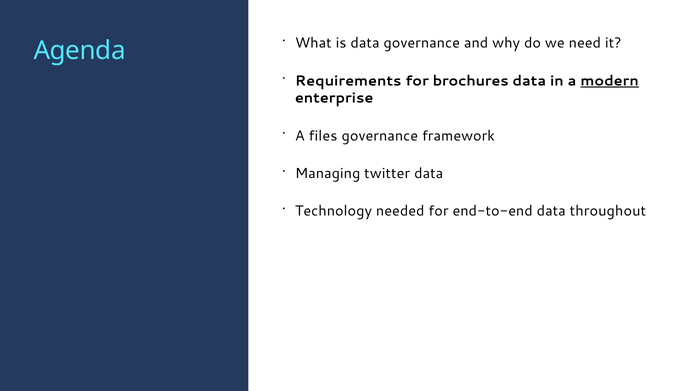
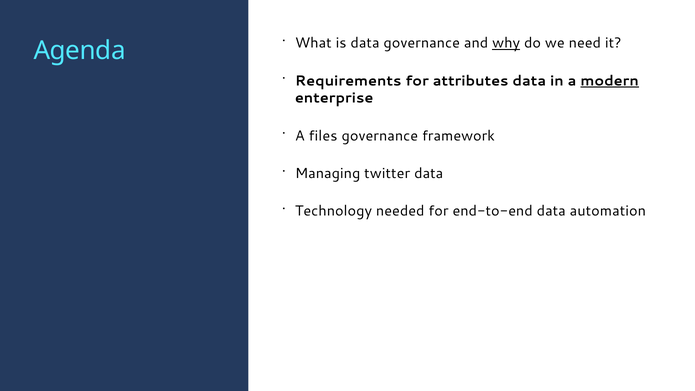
why underline: none -> present
brochures: brochures -> attributes
throughout: throughout -> automation
